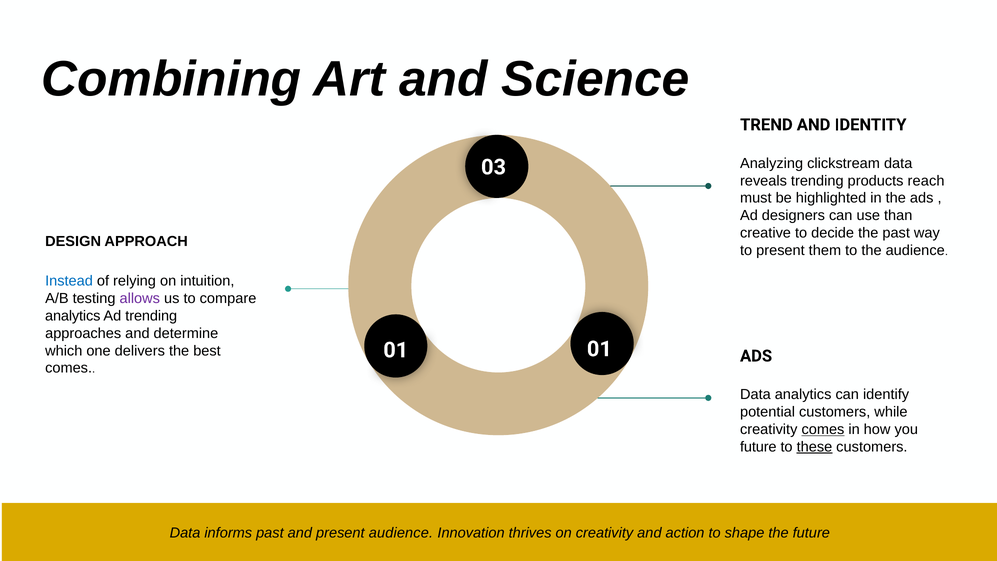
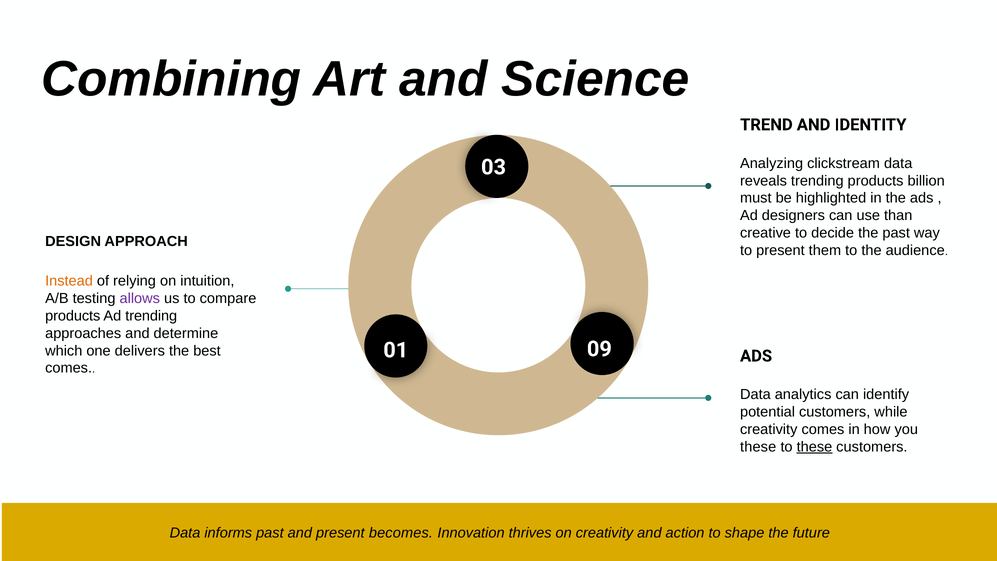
reach: reach -> billion
Instead colour: blue -> orange
analytics at (73, 316): analytics -> products
01 01: 01 -> 09
comes at (823, 429) underline: present -> none
future at (758, 447): future -> these
present audience: audience -> becomes
